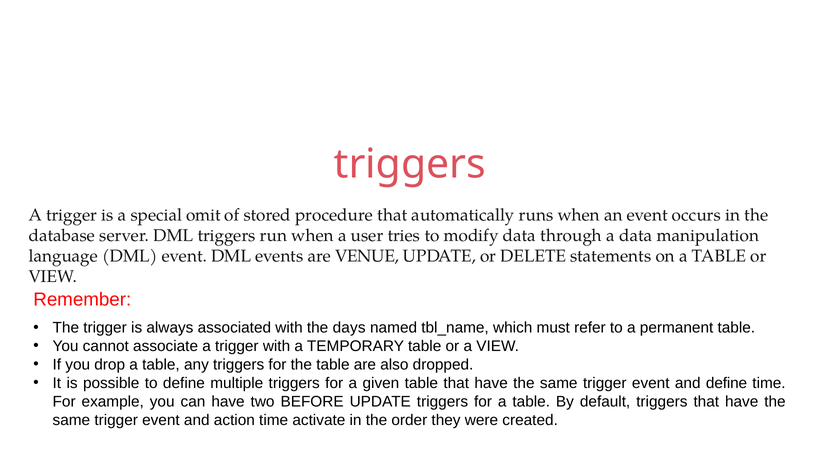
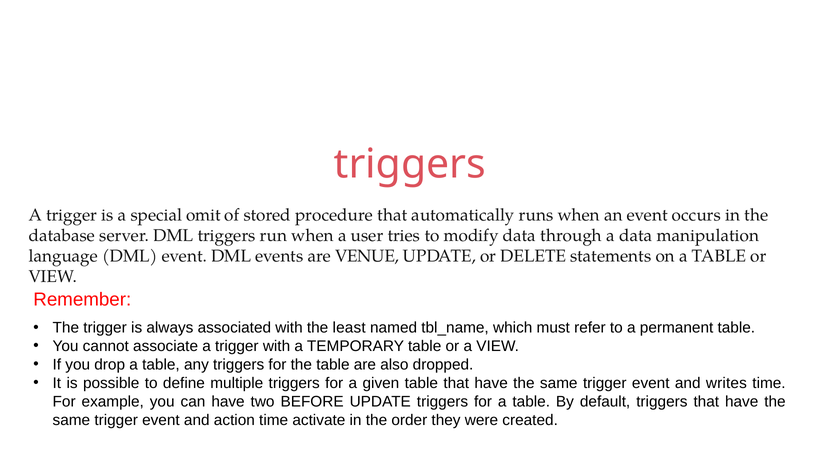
days: days -> least
and define: define -> writes
